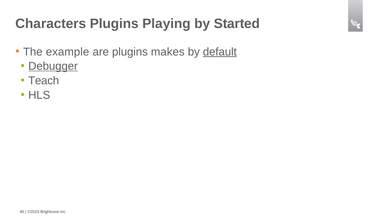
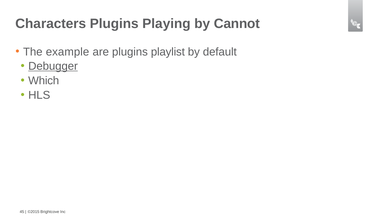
Started: Started -> Cannot
makes: makes -> playlist
default underline: present -> none
Teach: Teach -> Which
